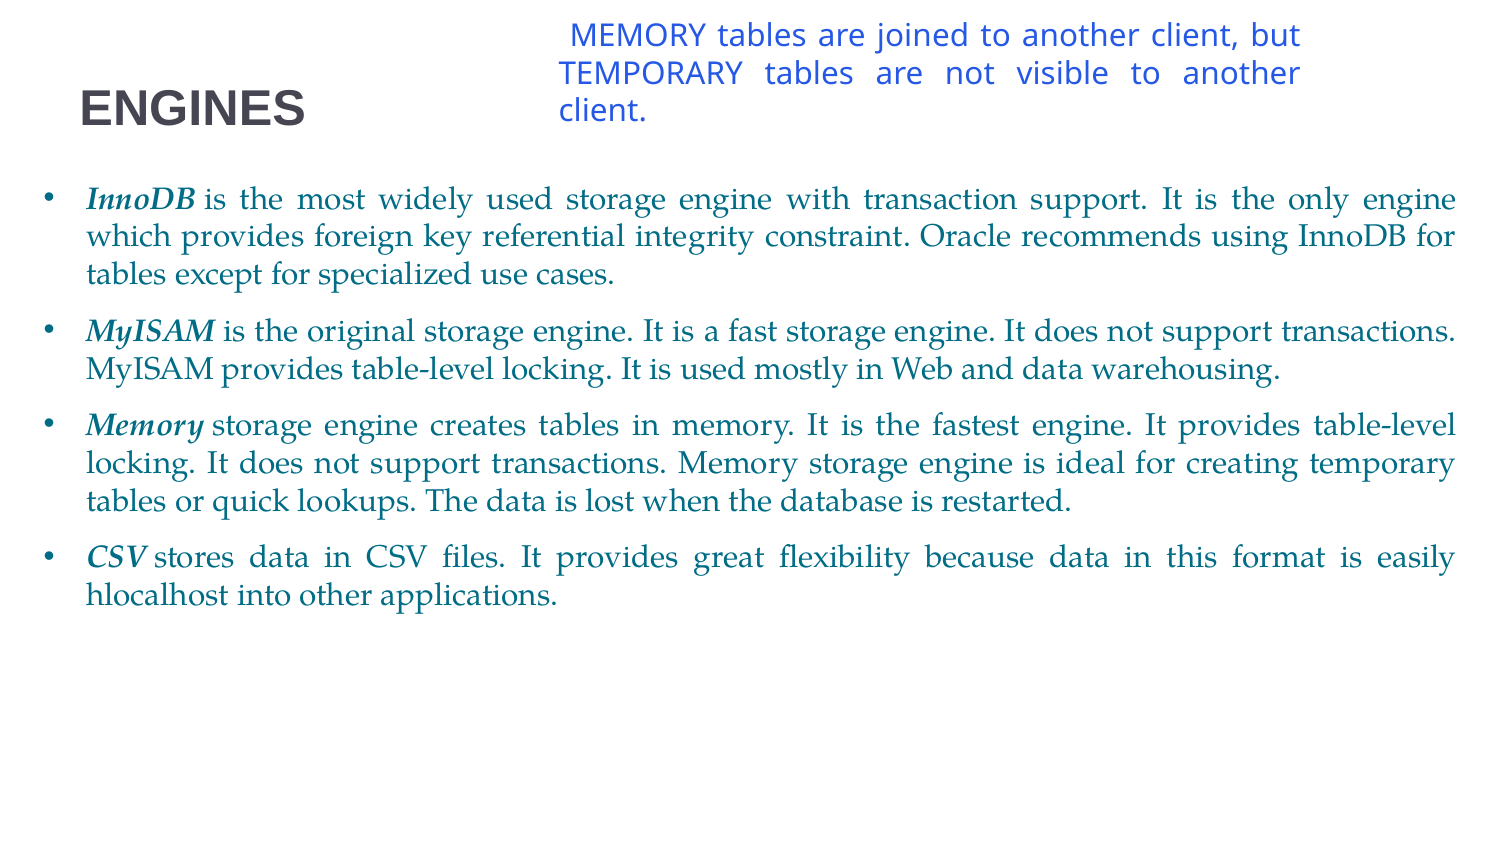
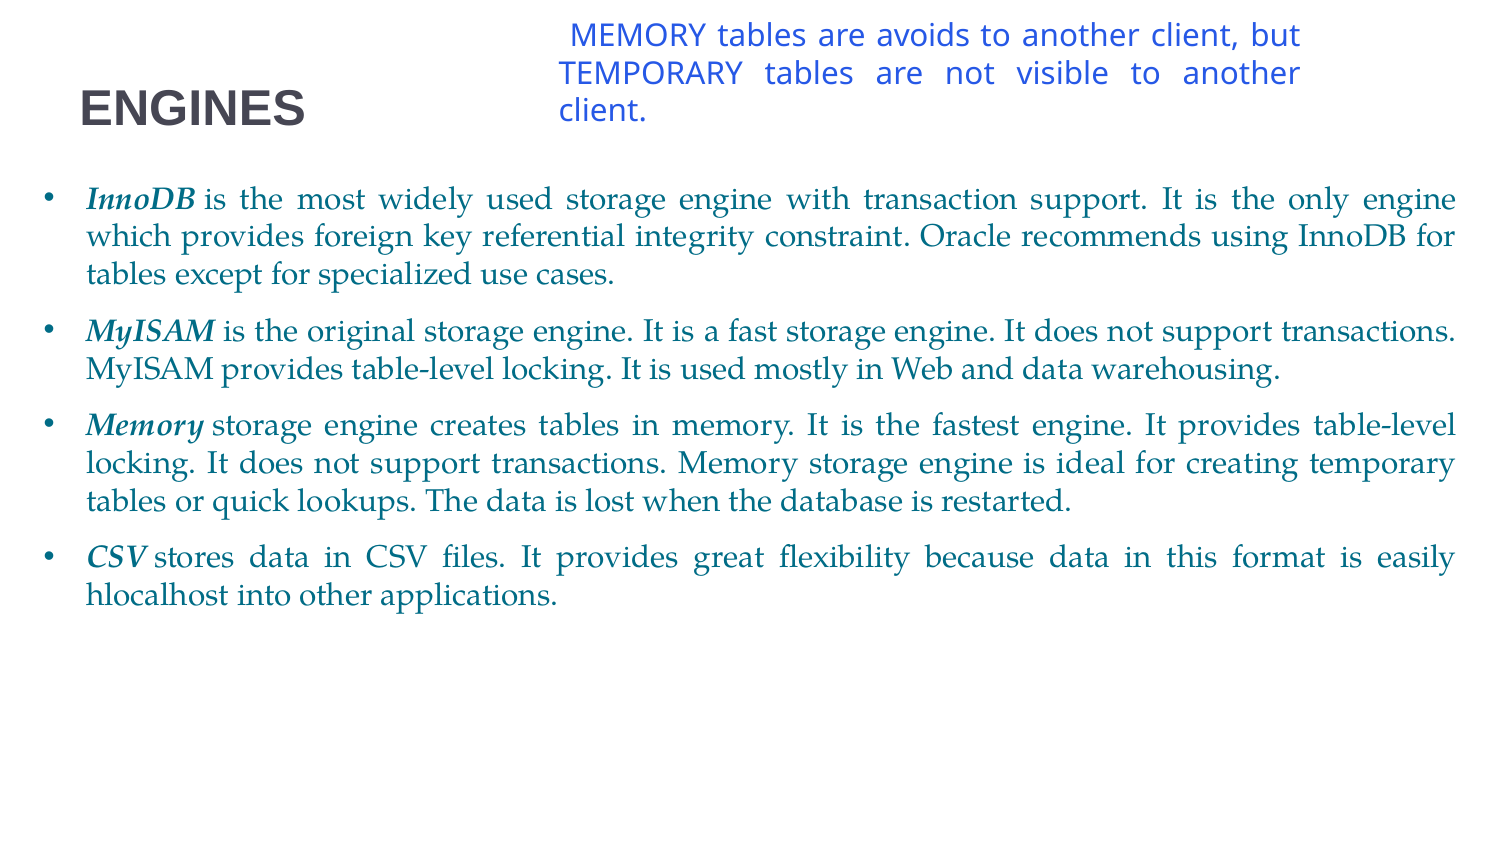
joined: joined -> avoids
